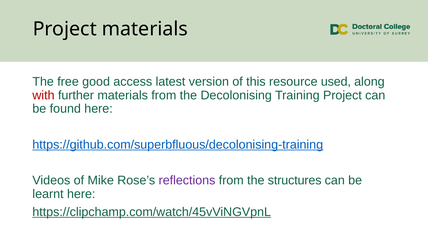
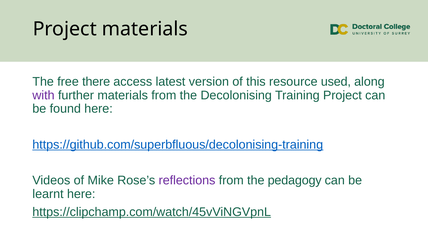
good: good -> there
with colour: red -> purple
structures: structures -> pedagogy
